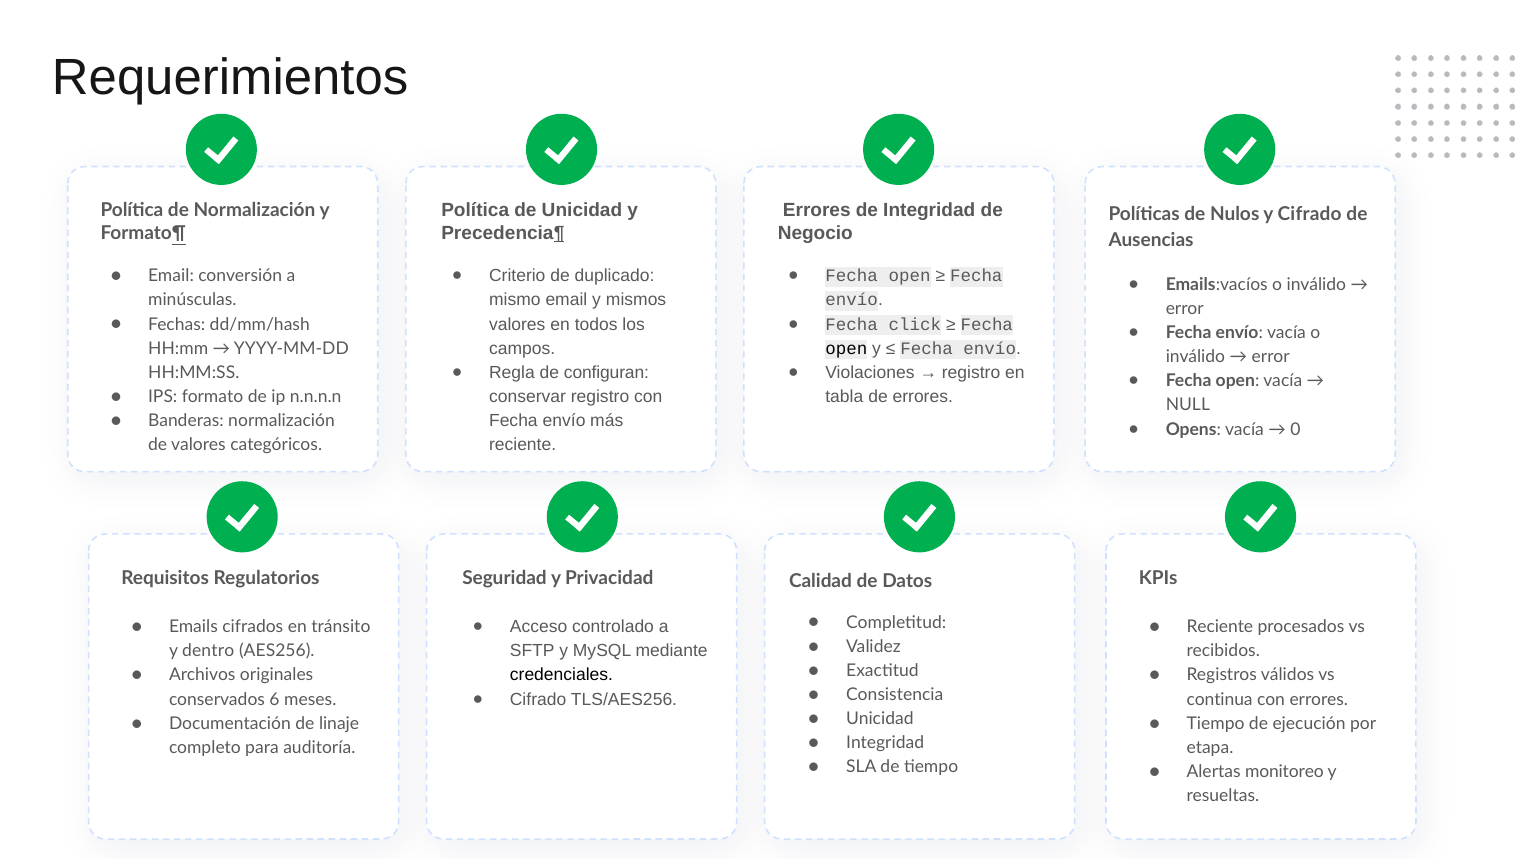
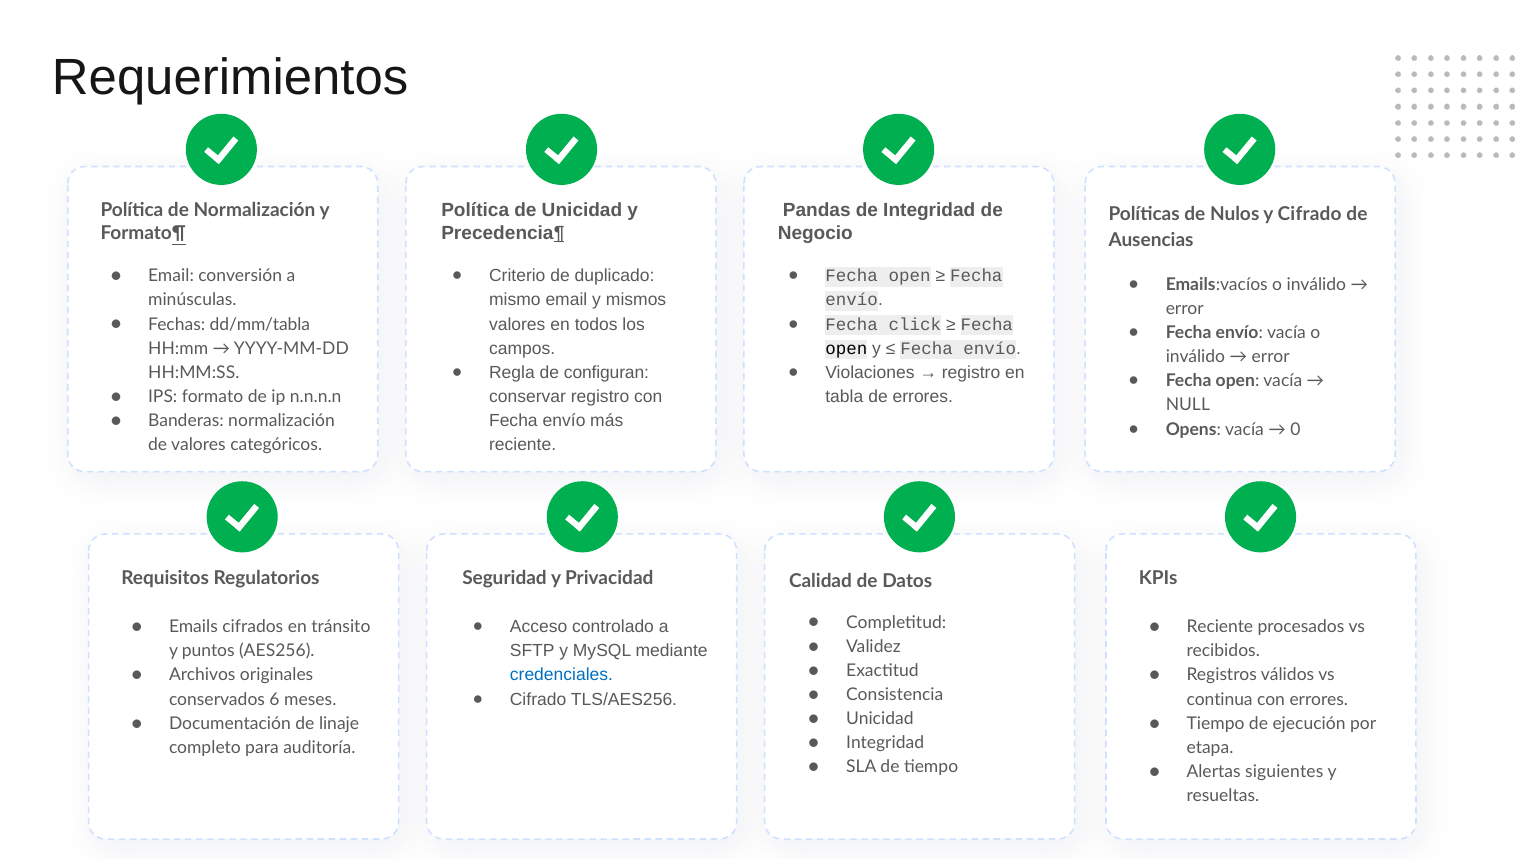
Errores at (817, 211): Errores -> Pandas
dd/mm/hash: dd/mm/hash -> dd/mm/tabla
dentro: dentro -> puntos
credenciales colour: black -> blue
monitoreo: monitoreo -> siguientes
